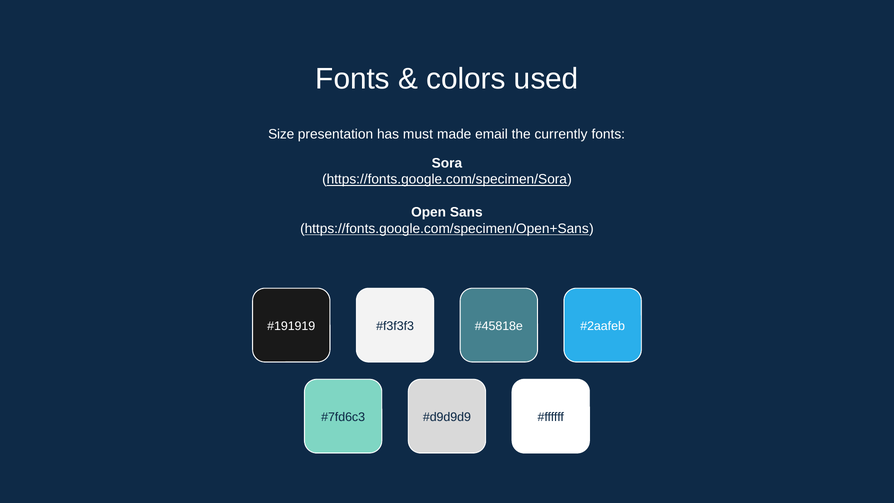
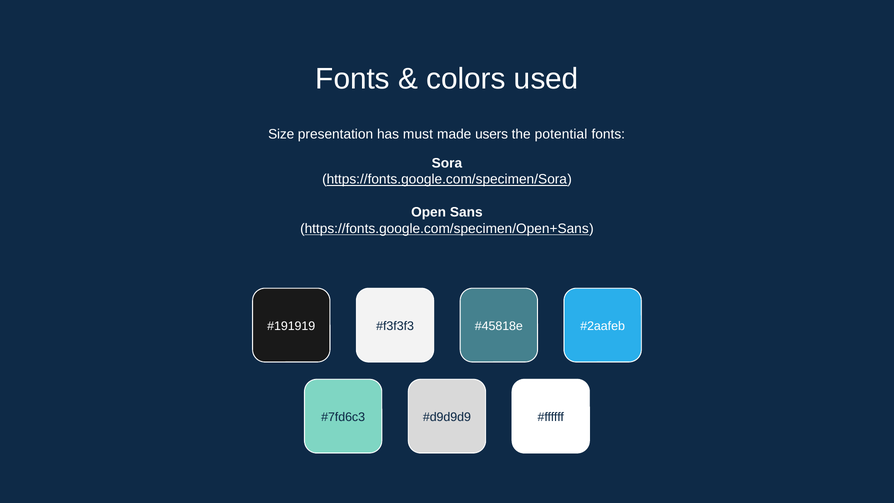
email: email -> users
currently: currently -> potential
